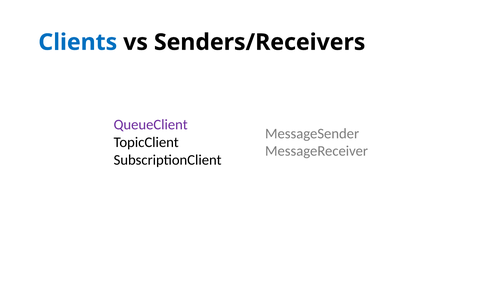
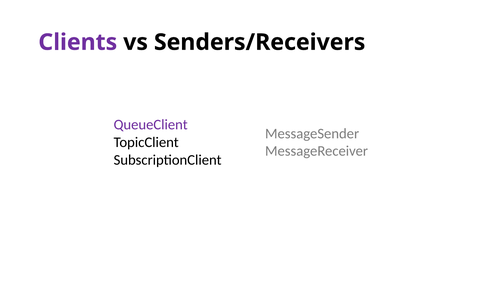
Clients colour: blue -> purple
